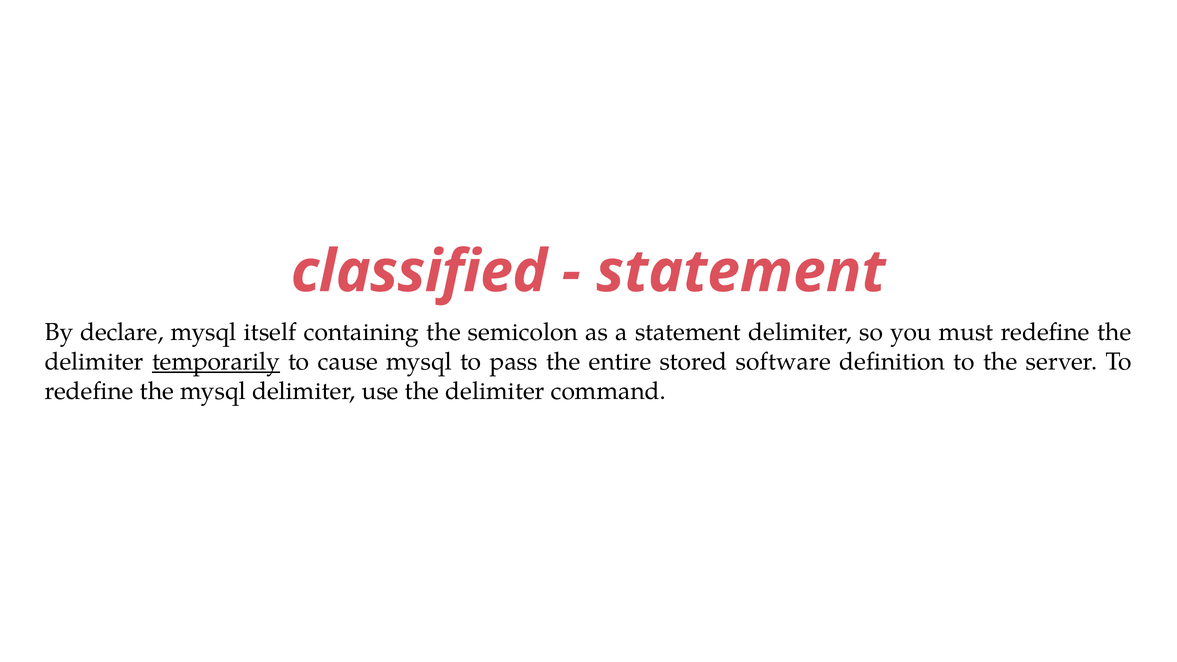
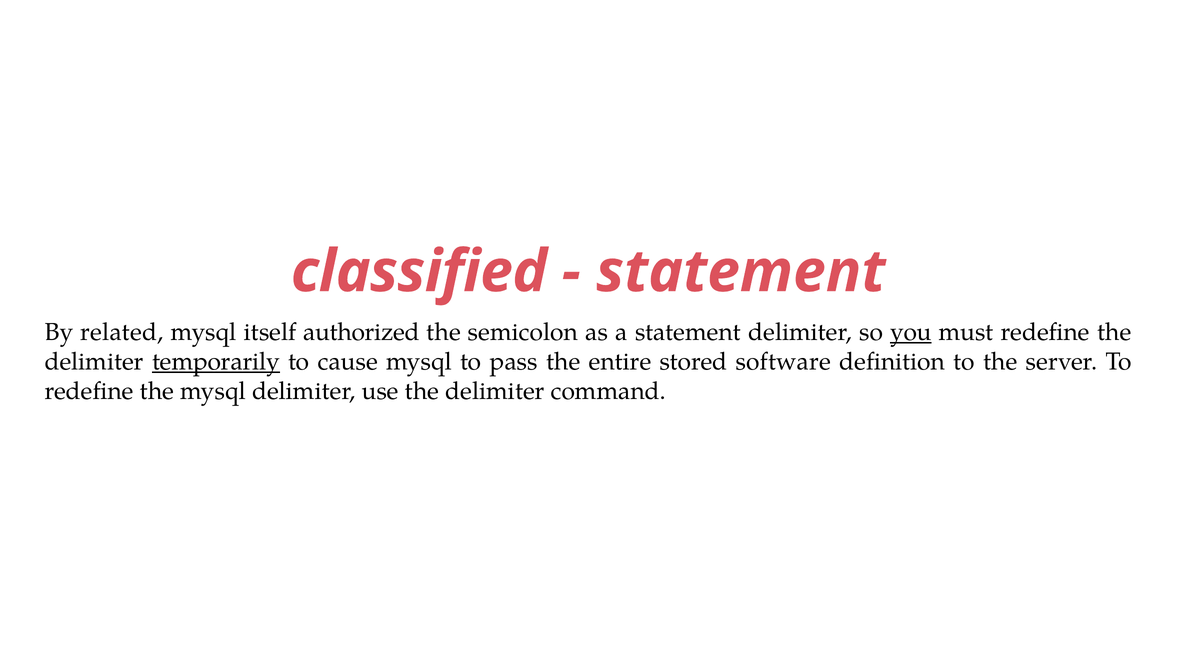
declare: declare -> related
containing: containing -> authorized
you underline: none -> present
